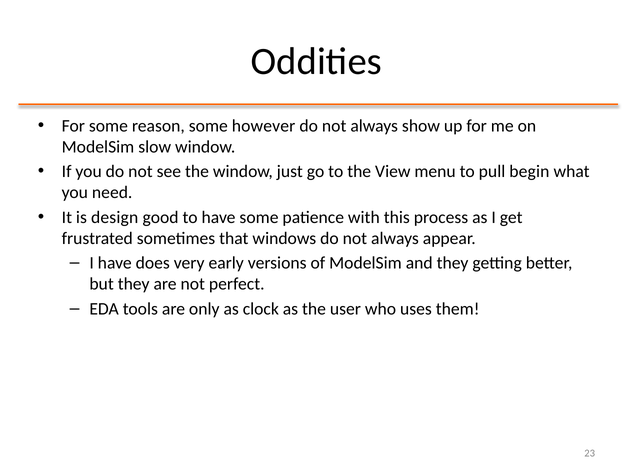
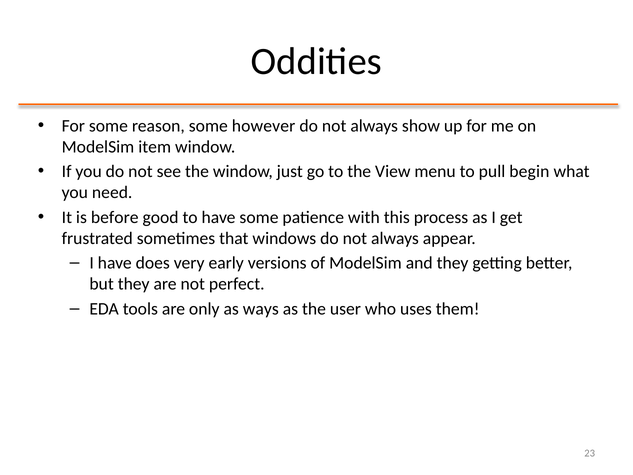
slow: slow -> item
design: design -> before
clock: clock -> ways
